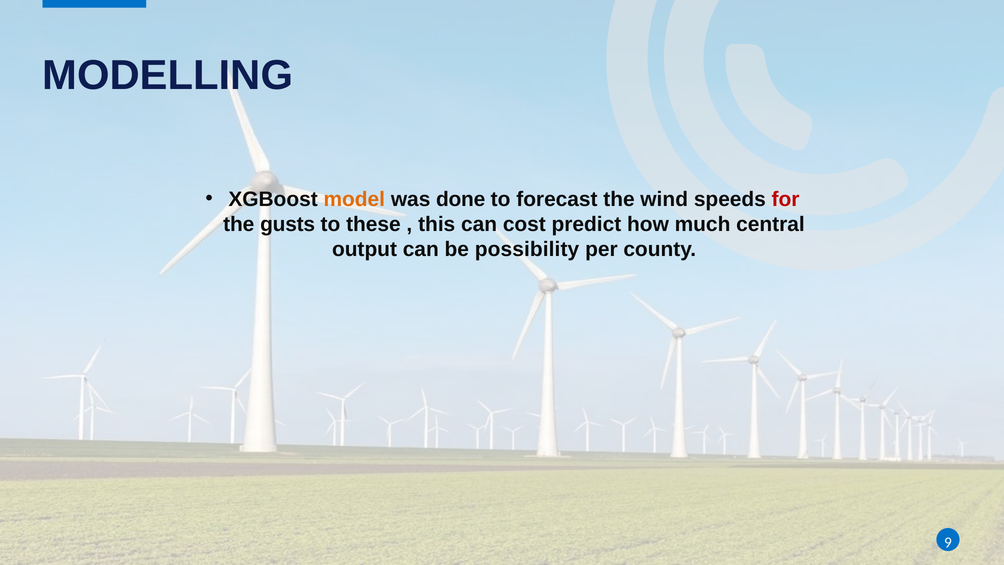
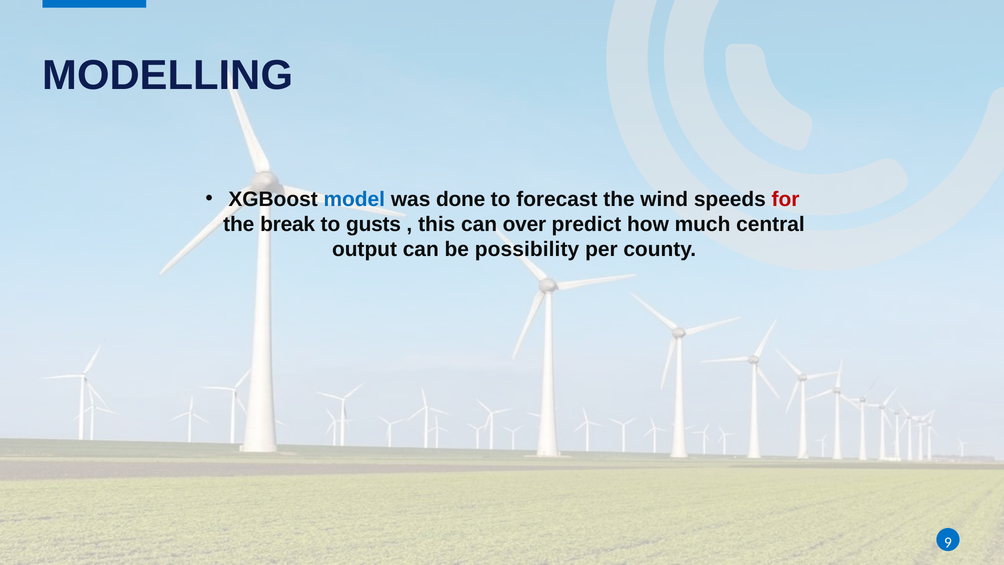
model colour: orange -> blue
gusts: gusts -> break
these: these -> gusts
cost: cost -> over
